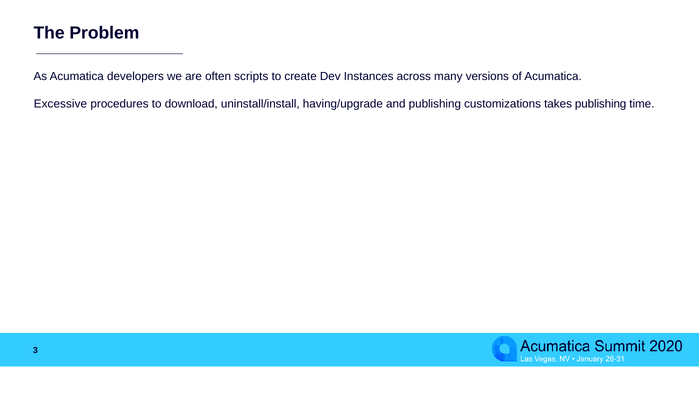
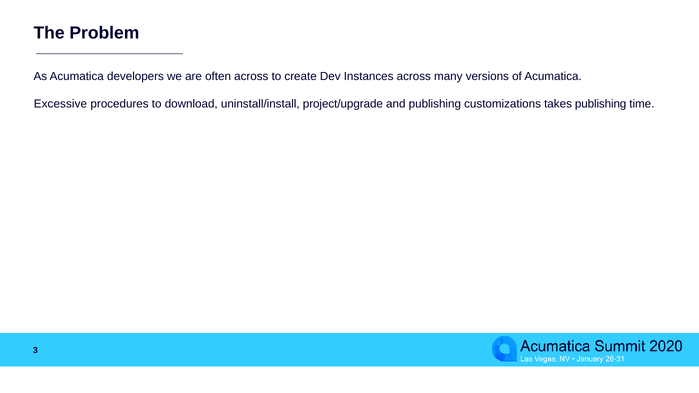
often scripts: scripts -> across
having/upgrade: having/upgrade -> project/upgrade
